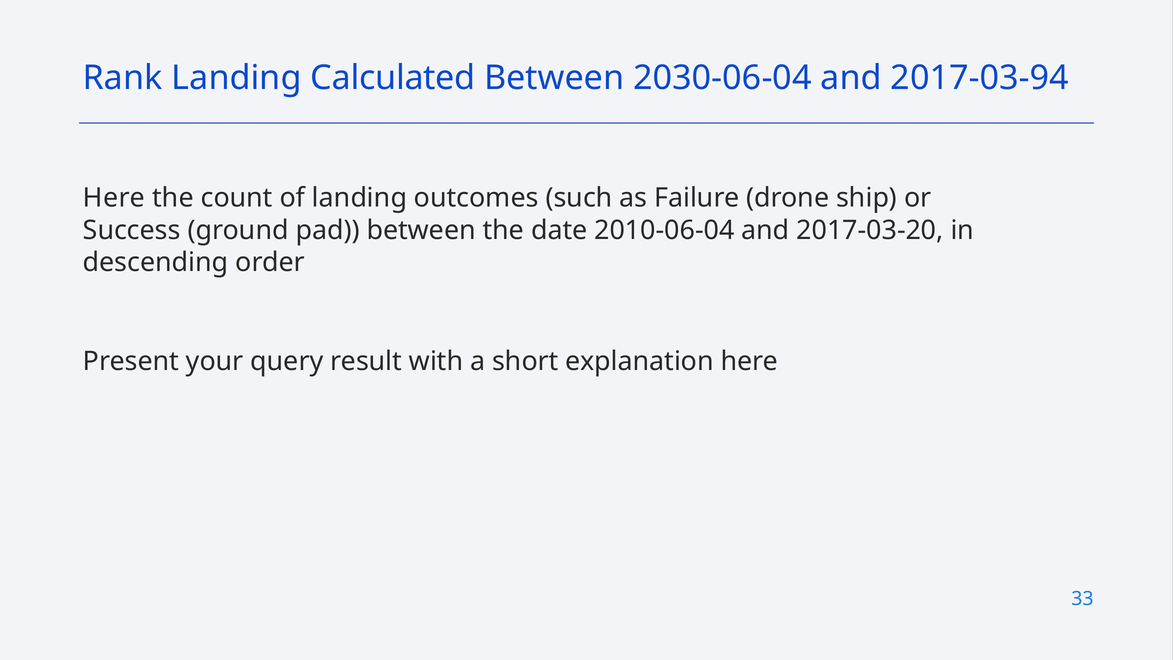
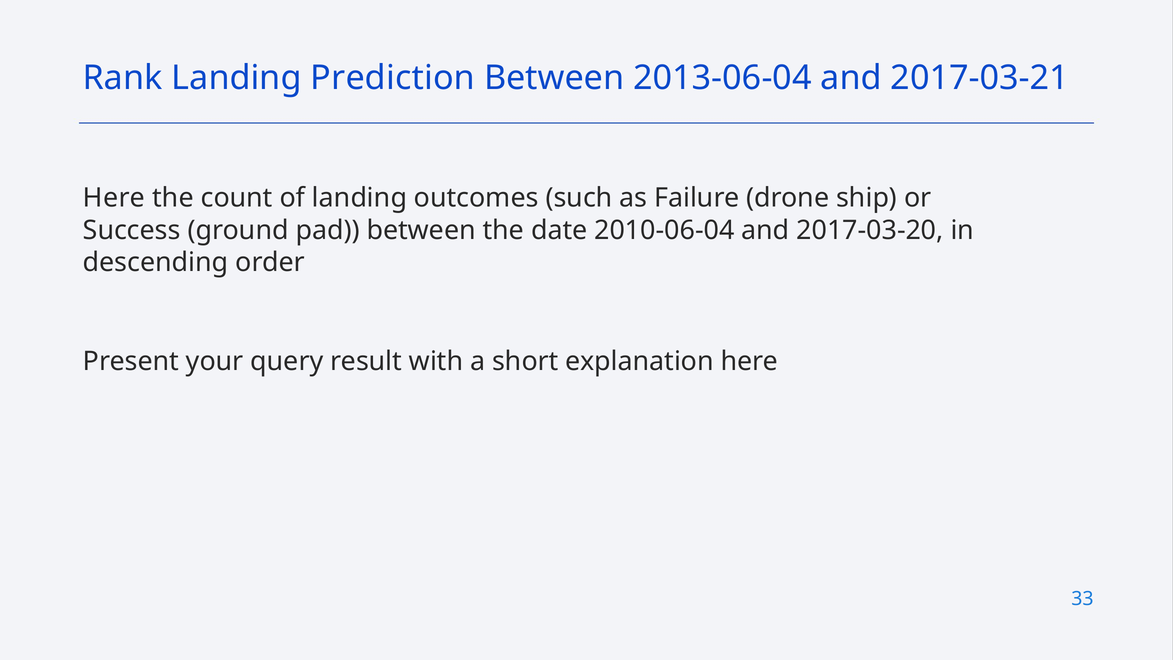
Calculated: Calculated -> Prediction
2030-06-04: 2030-06-04 -> 2013-06-04
2017-03-94: 2017-03-94 -> 2017-03-21
